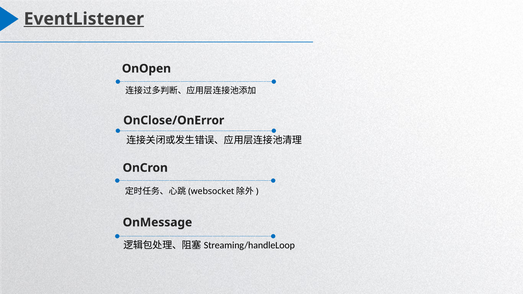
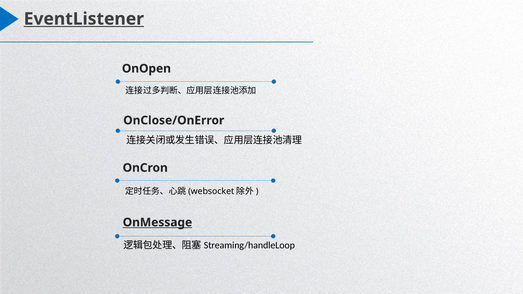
OnMessage underline: none -> present
